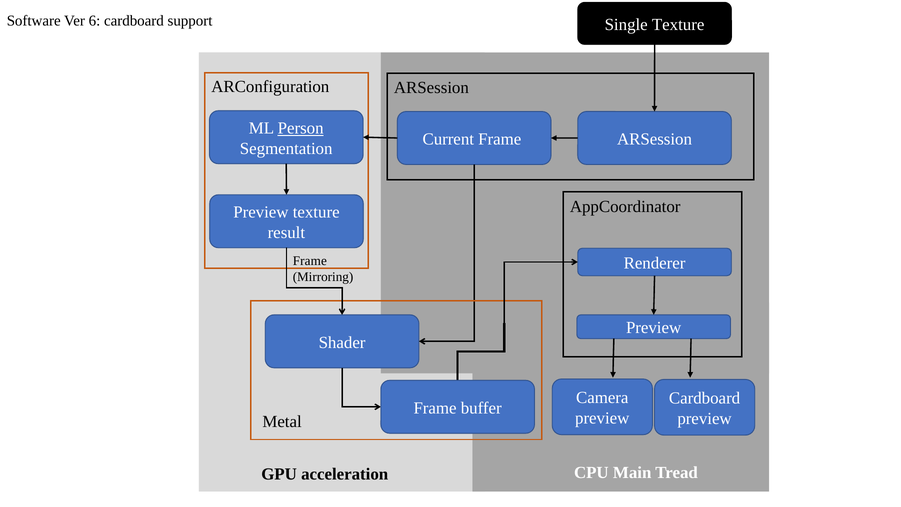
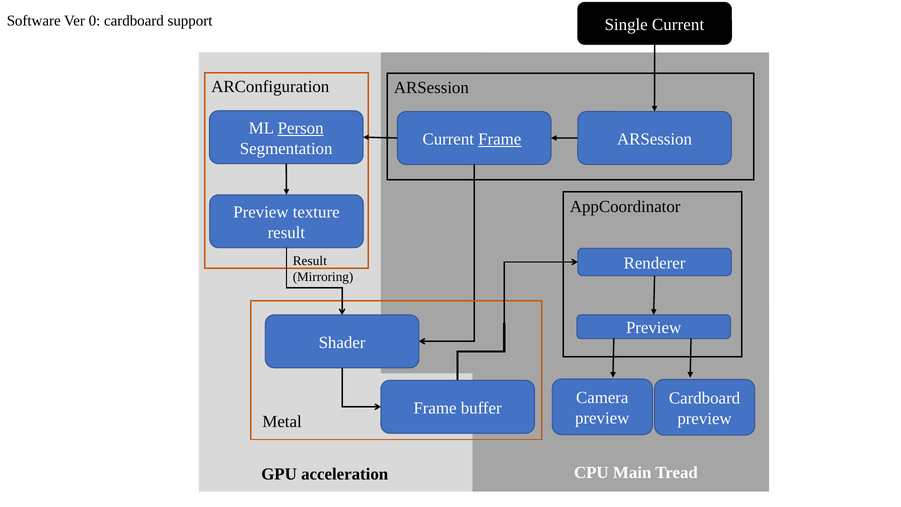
6: 6 -> 0
Single Texture: Texture -> Current
Frame at (500, 139) underline: none -> present
Frame at (310, 261): Frame -> Result
